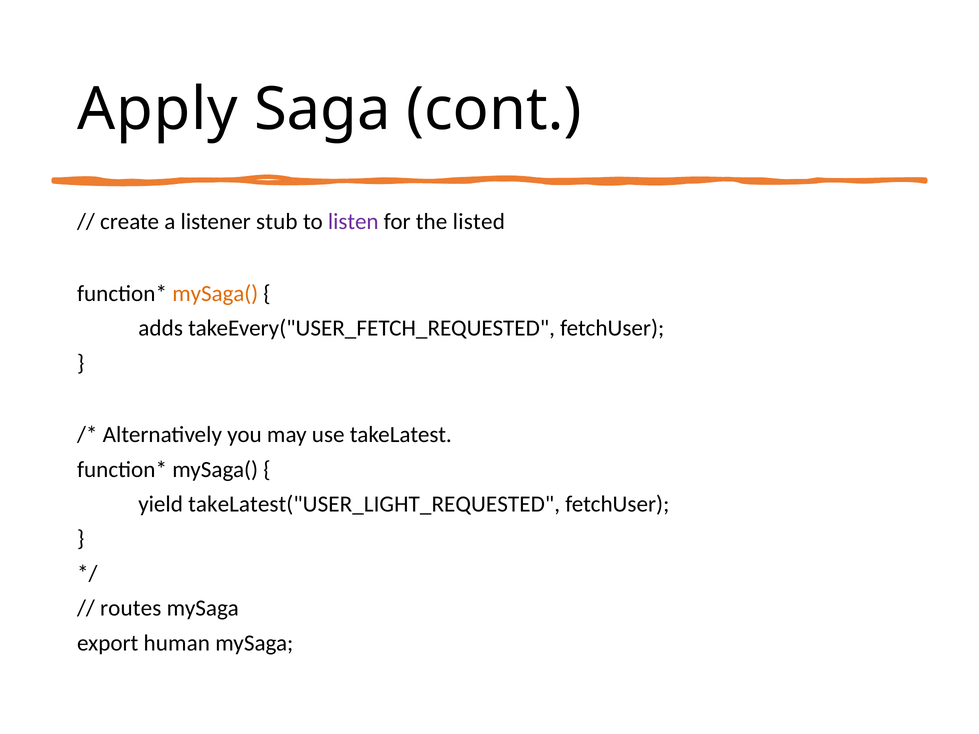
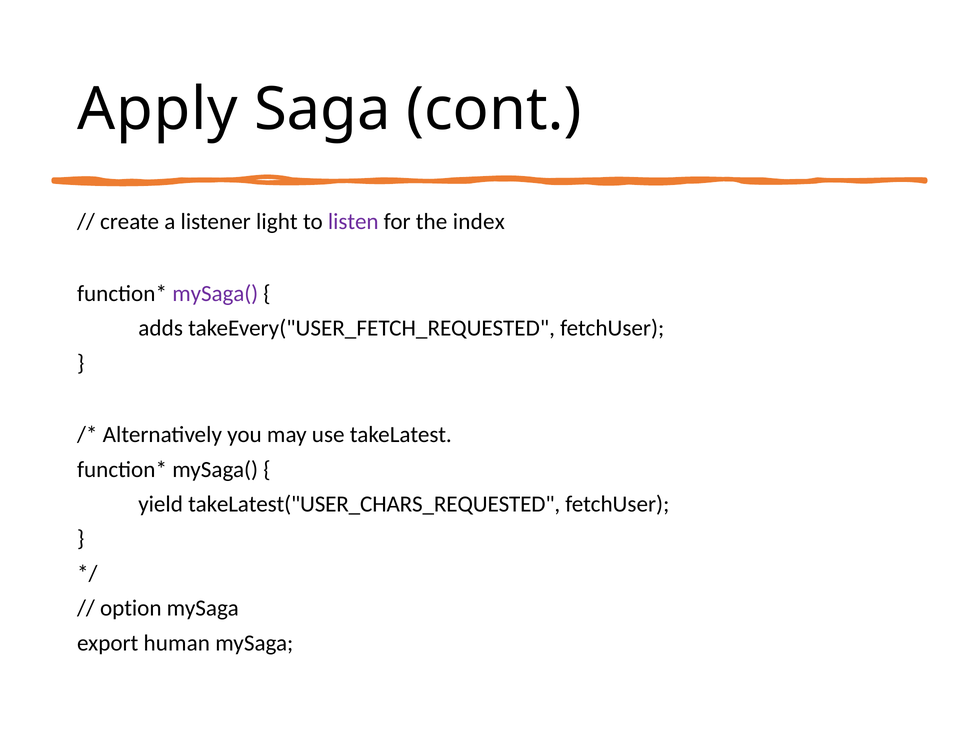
stub: stub -> light
listed: listed -> index
mySaga( at (215, 294) colour: orange -> purple
takeLatest("USER_LIGHT_REQUESTED: takeLatest("USER_LIGHT_REQUESTED -> takeLatest("USER_CHARS_REQUESTED
routes: routes -> option
